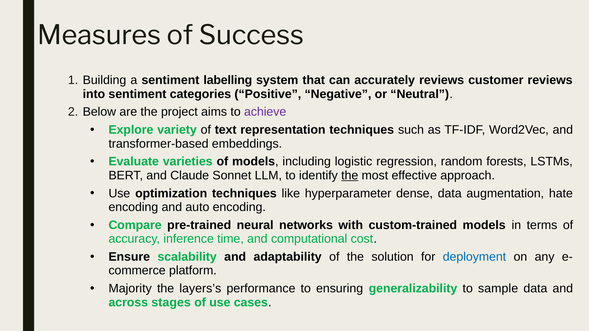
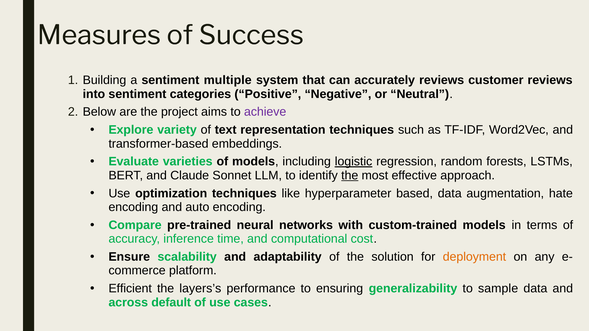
labelling: labelling -> multiple
logistic underline: none -> present
dense: dense -> based
deployment colour: blue -> orange
Majority: Majority -> Efficient
stages: stages -> default
